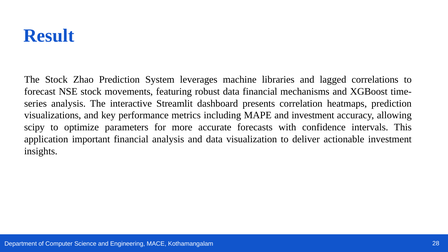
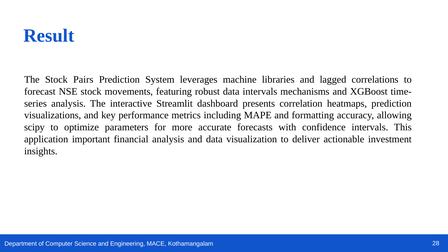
Zhao: Zhao -> Pairs
data financial: financial -> intervals
and investment: investment -> formatting
